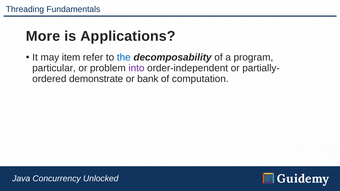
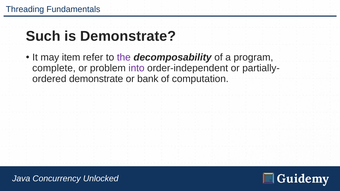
More: More -> Such
is Applications: Applications -> Demonstrate
the colour: blue -> purple
particular: particular -> complete
